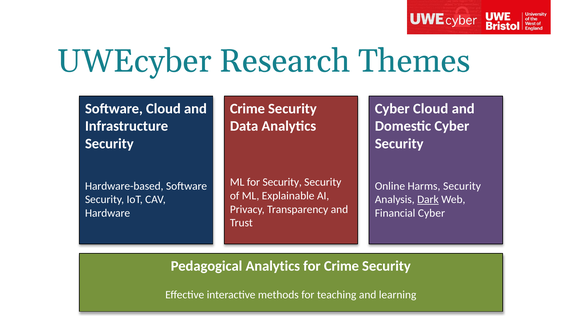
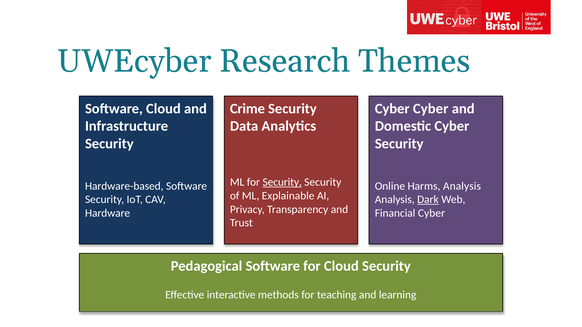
Cyber Cloud: Cloud -> Cyber
Security at (282, 182) underline: none -> present
Harms Security: Security -> Analysis
Pedagogical Analytics: Analytics -> Software
for Crime: Crime -> Cloud
